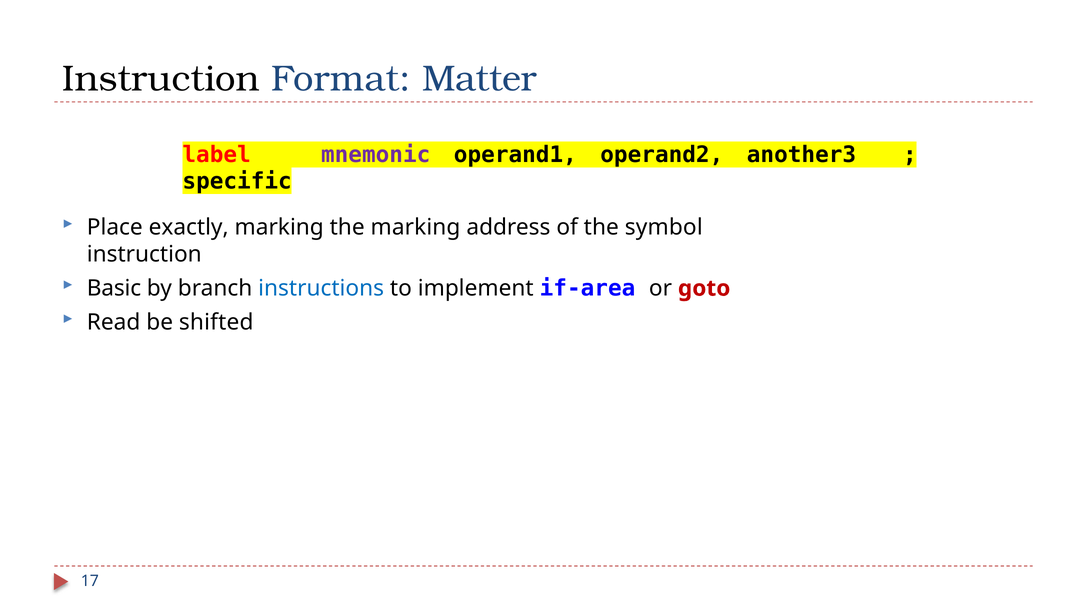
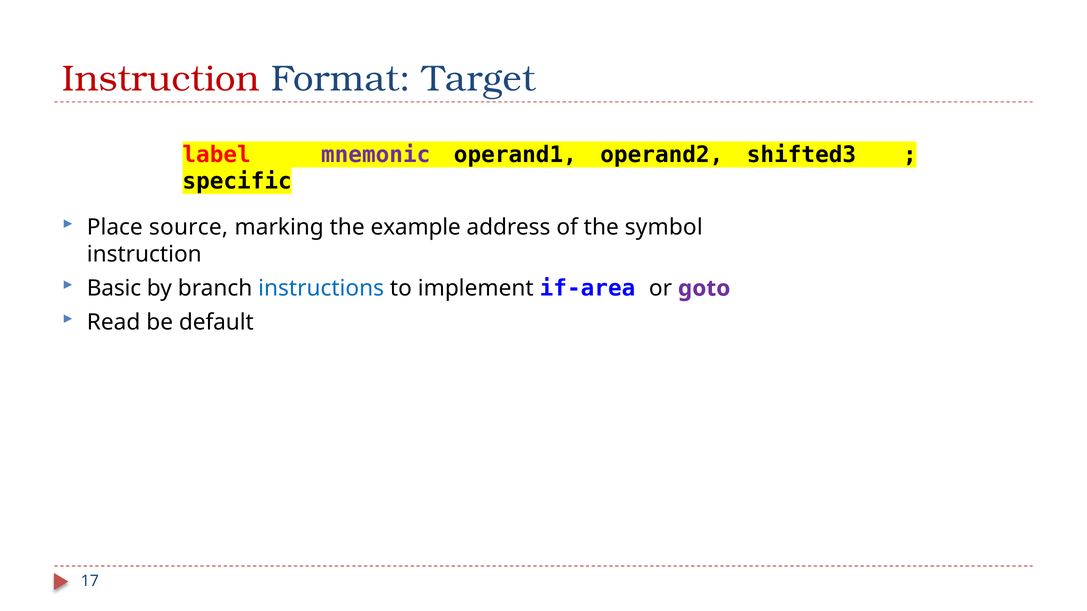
Instruction at (161, 79) colour: black -> red
Matter: Matter -> Target
another3: another3 -> shifted3
exactly: exactly -> source
the marking: marking -> example
goto colour: red -> purple
shifted: shifted -> default
